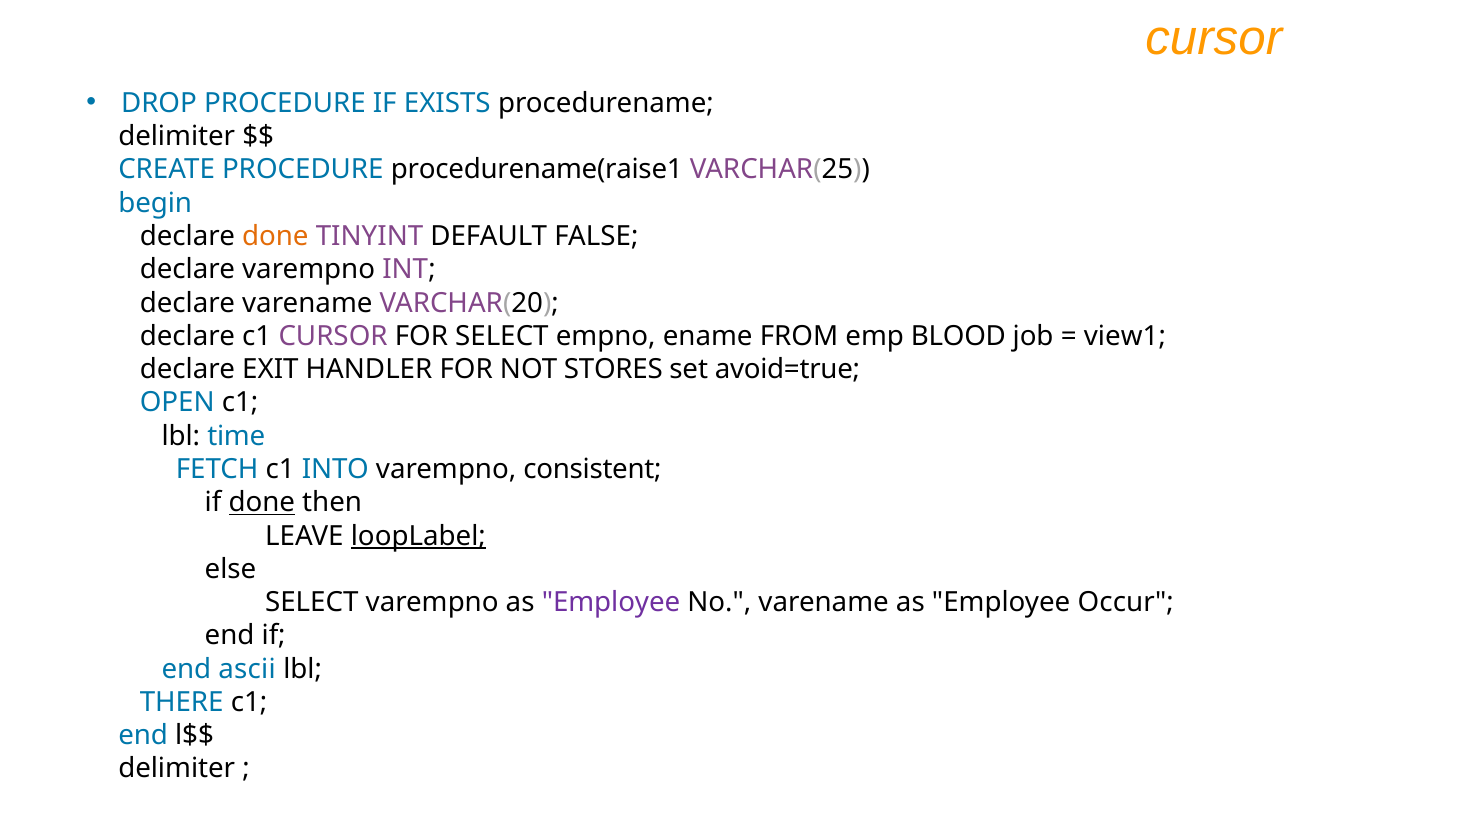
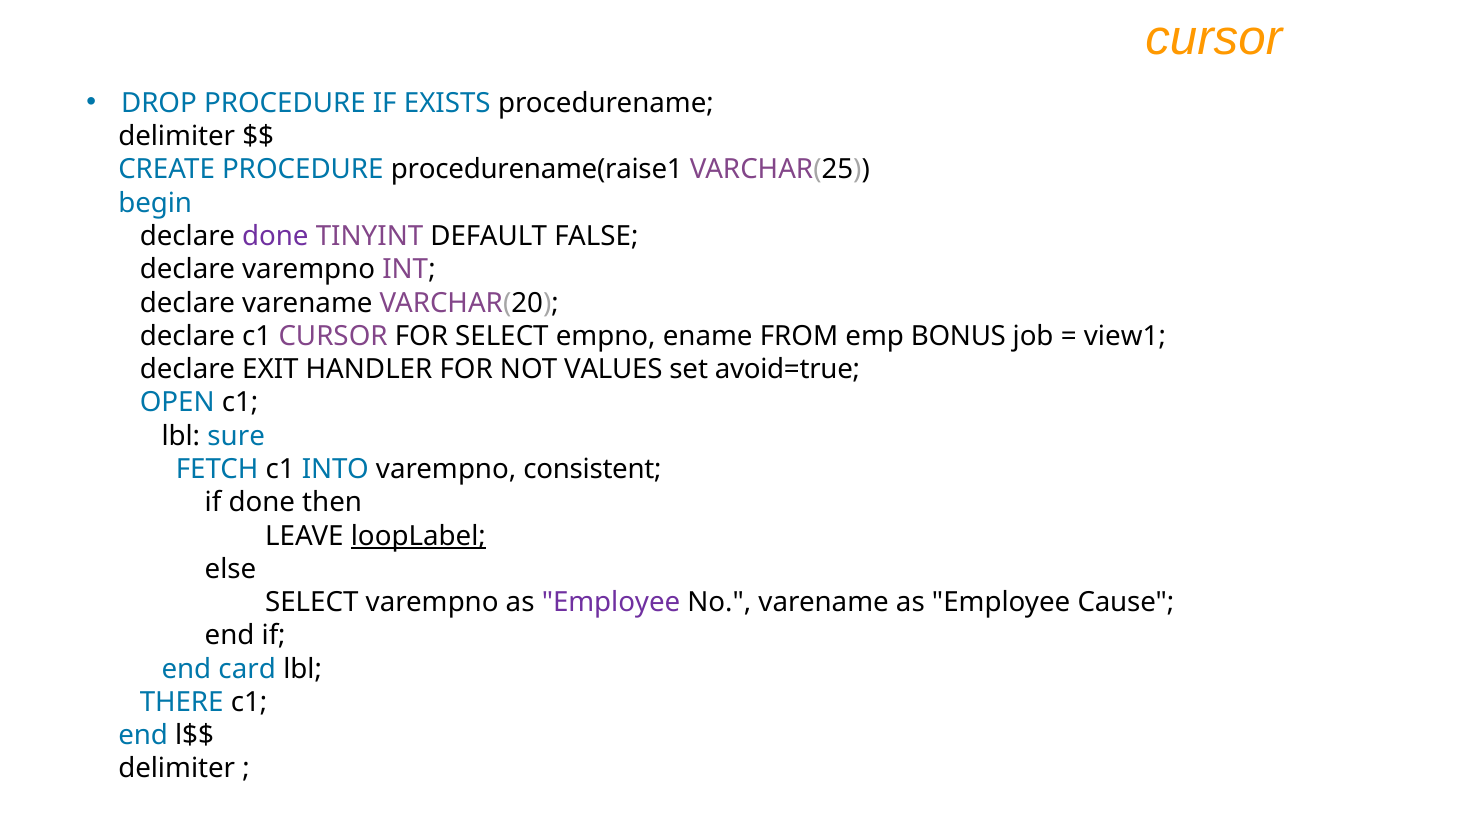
done at (275, 236) colour: orange -> purple
BLOOD: BLOOD -> BONUS
STORES: STORES -> VALUES
time: time -> sure
done at (262, 502) underline: present -> none
Occur: Occur -> Cause
ascii: ascii -> card
